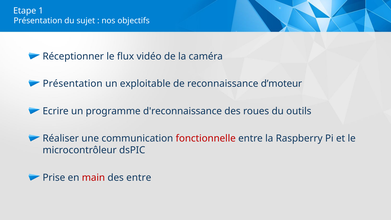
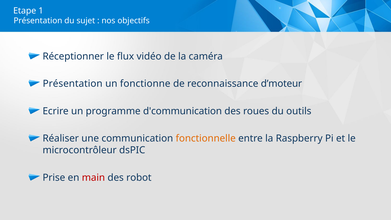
exploitable: exploitable -> fonctionne
d'reconnaissance: d'reconnaissance -> d'communication
fonctionnelle colour: red -> orange
des entre: entre -> robot
